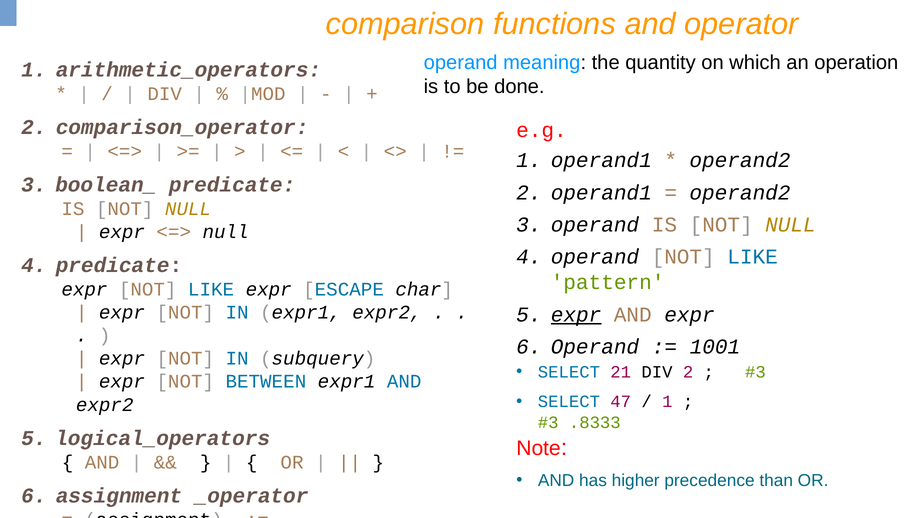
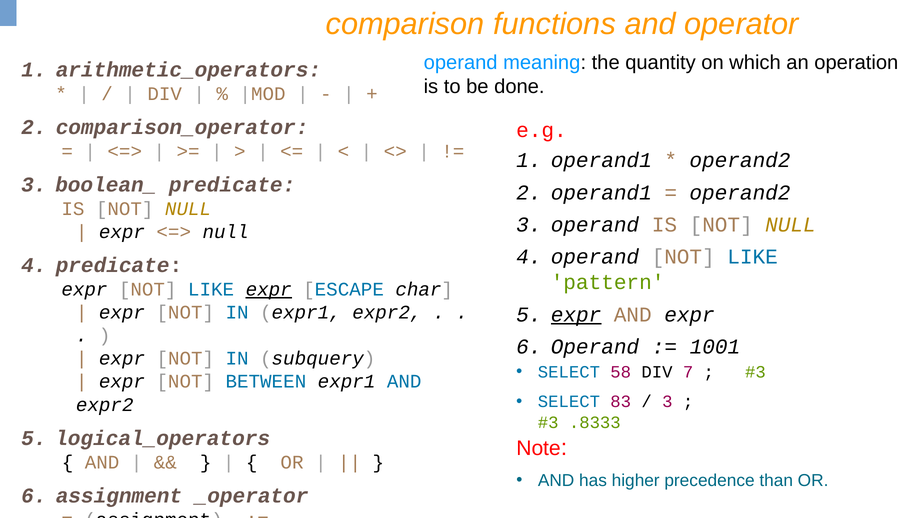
expr at (269, 290) underline: none -> present
21: 21 -> 58
DIV 2: 2 -> 7
47: 47 -> 83
1 at (667, 402): 1 -> 3
